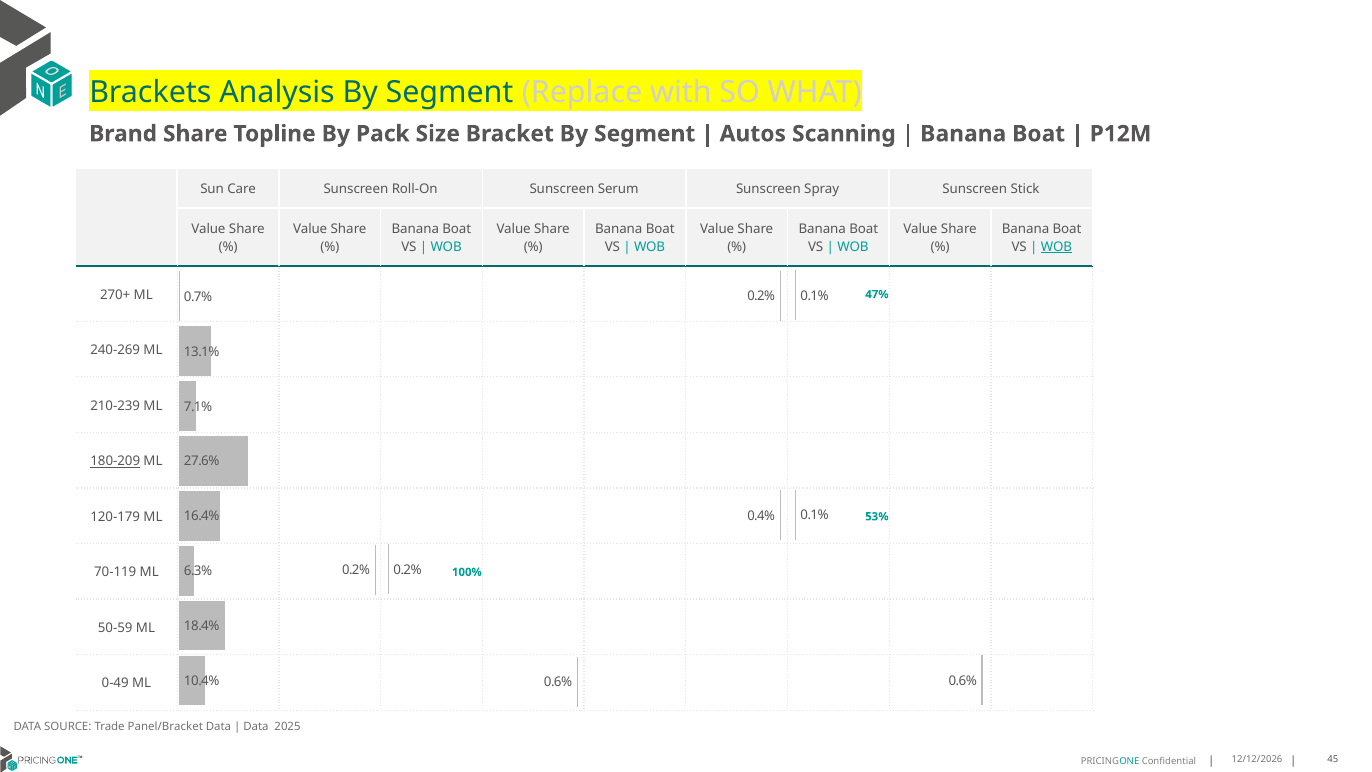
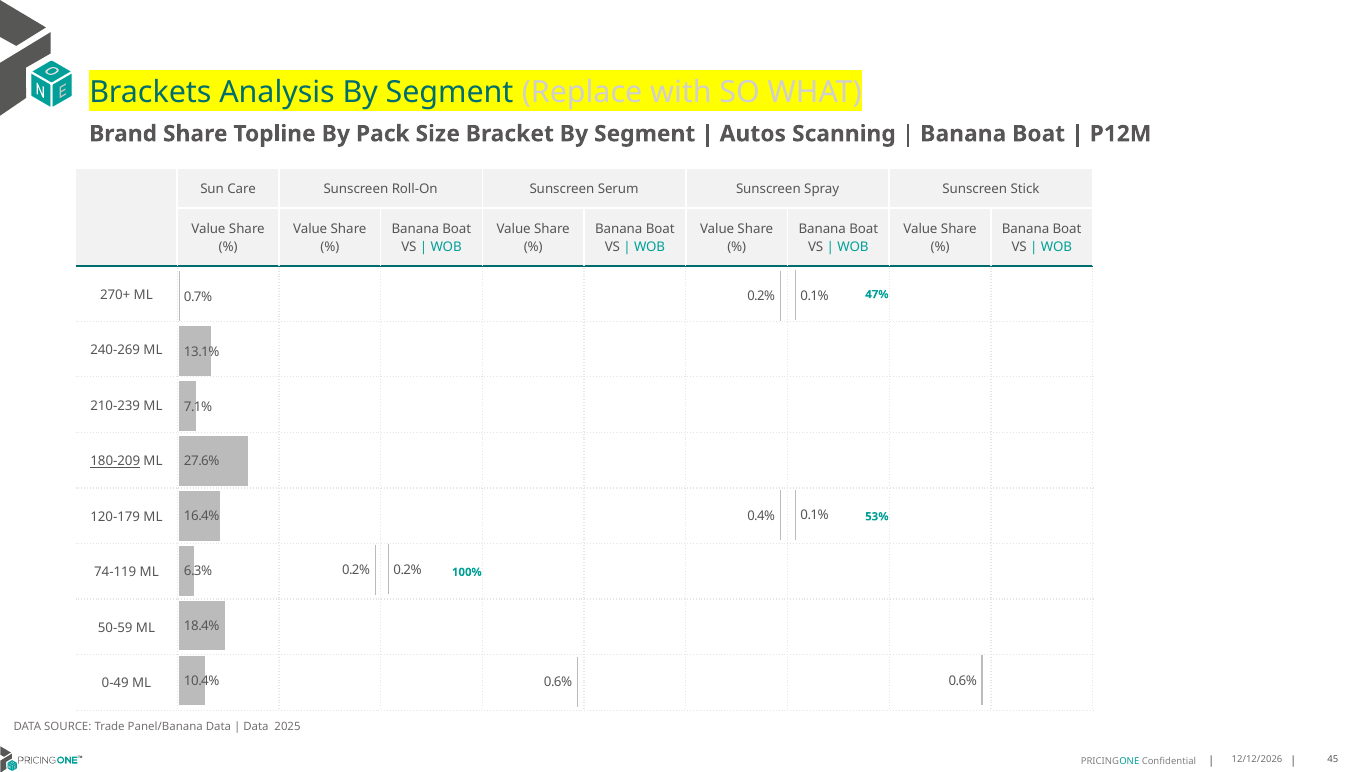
WOB at (1056, 247) underline: present -> none
70-119: 70-119 -> 74-119
Panel/Bracket: Panel/Bracket -> Panel/Banana
